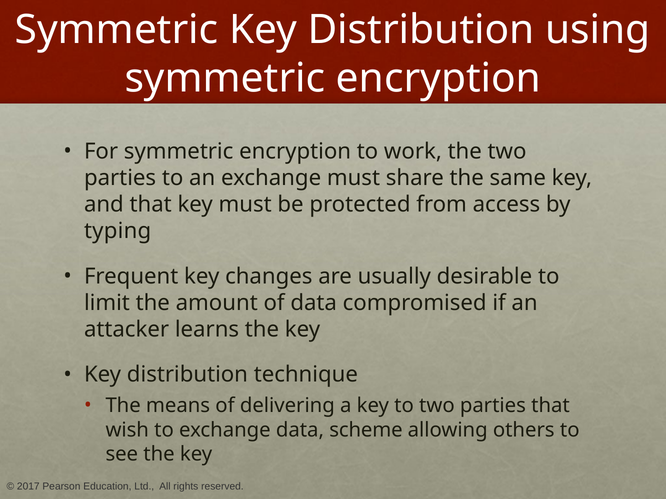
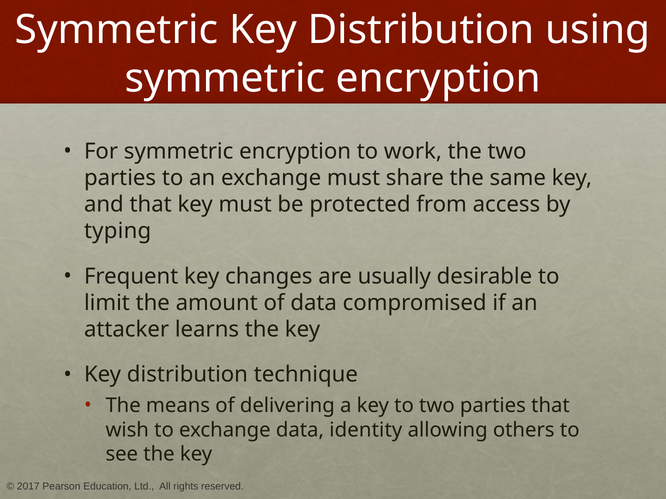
scheme: scheme -> identity
